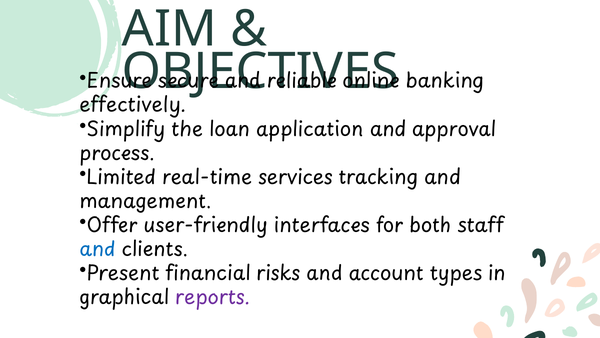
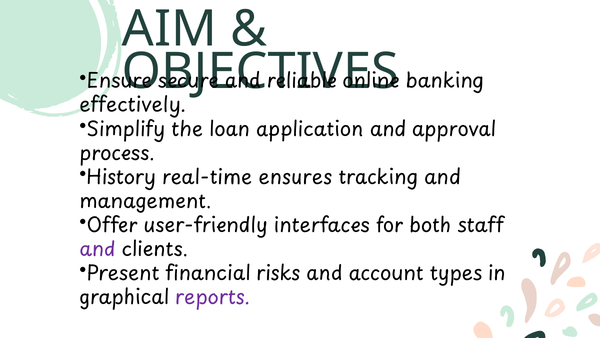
Limited: Limited -> History
services: services -> ensures
and at (98, 249) colour: blue -> purple
